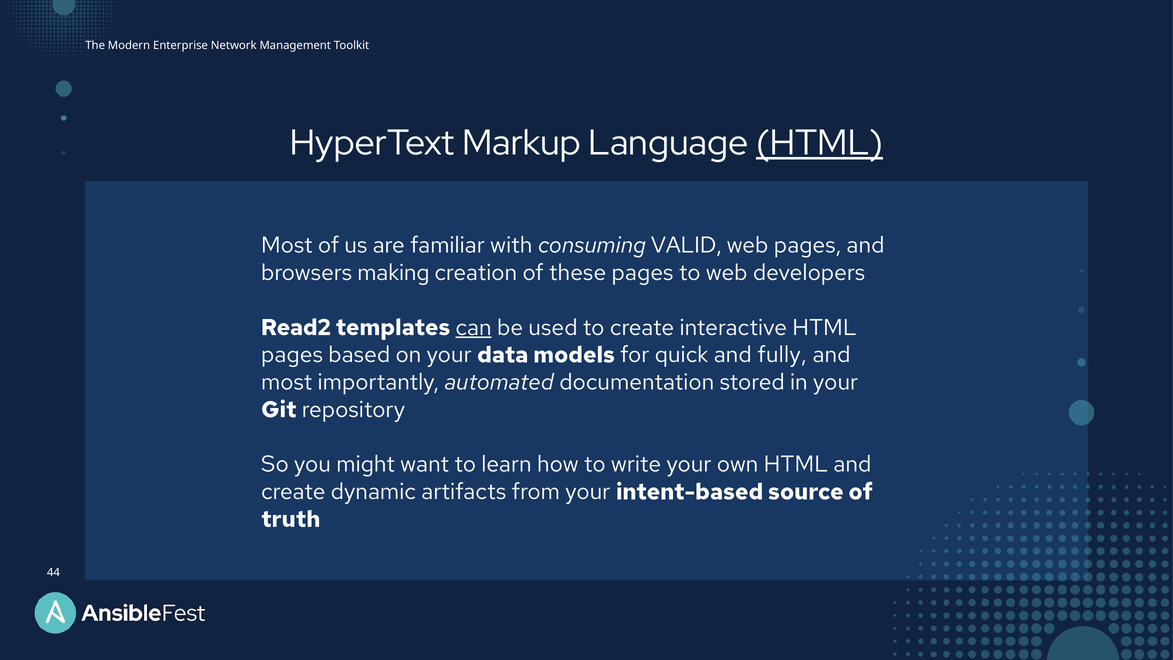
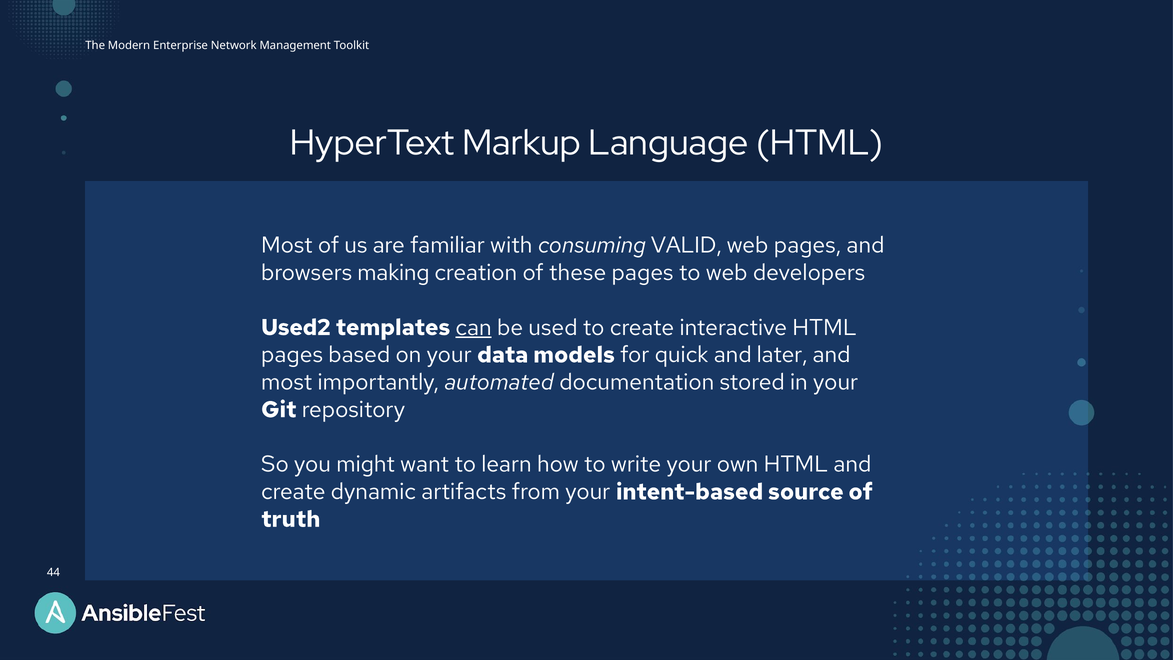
HTML at (820, 143) underline: present -> none
Read2: Read2 -> Used2
fully: fully -> later
